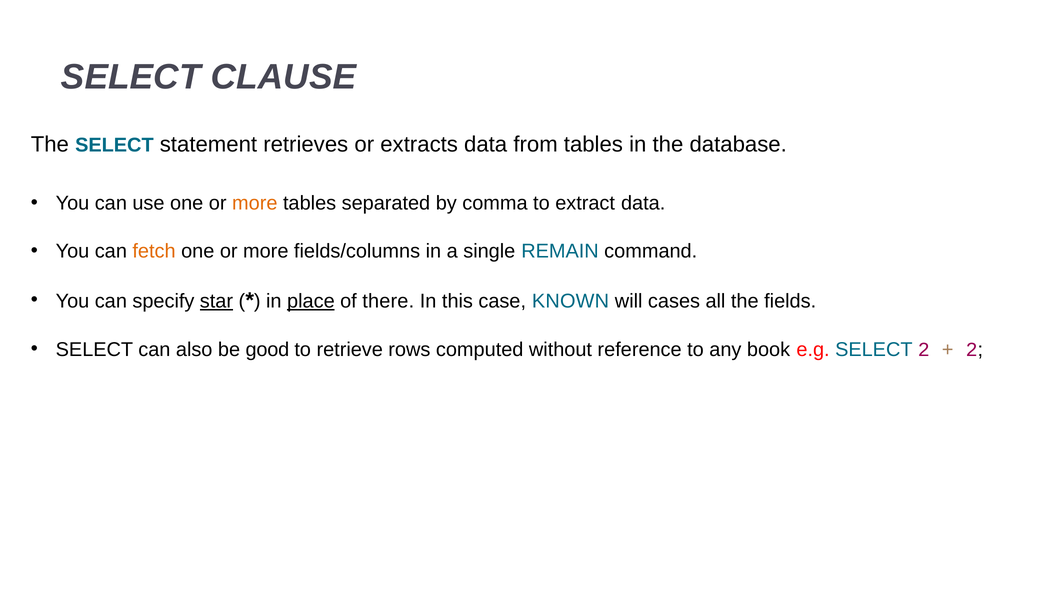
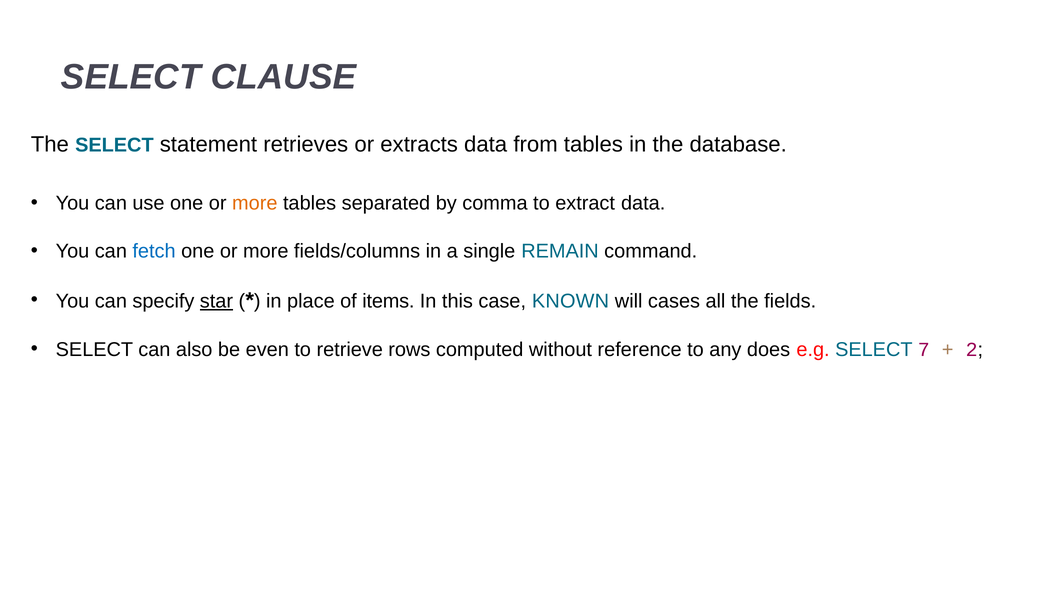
fetch colour: orange -> blue
place underline: present -> none
there: there -> items
good: good -> even
book: book -> does
SELECT 2: 2 -> 7
